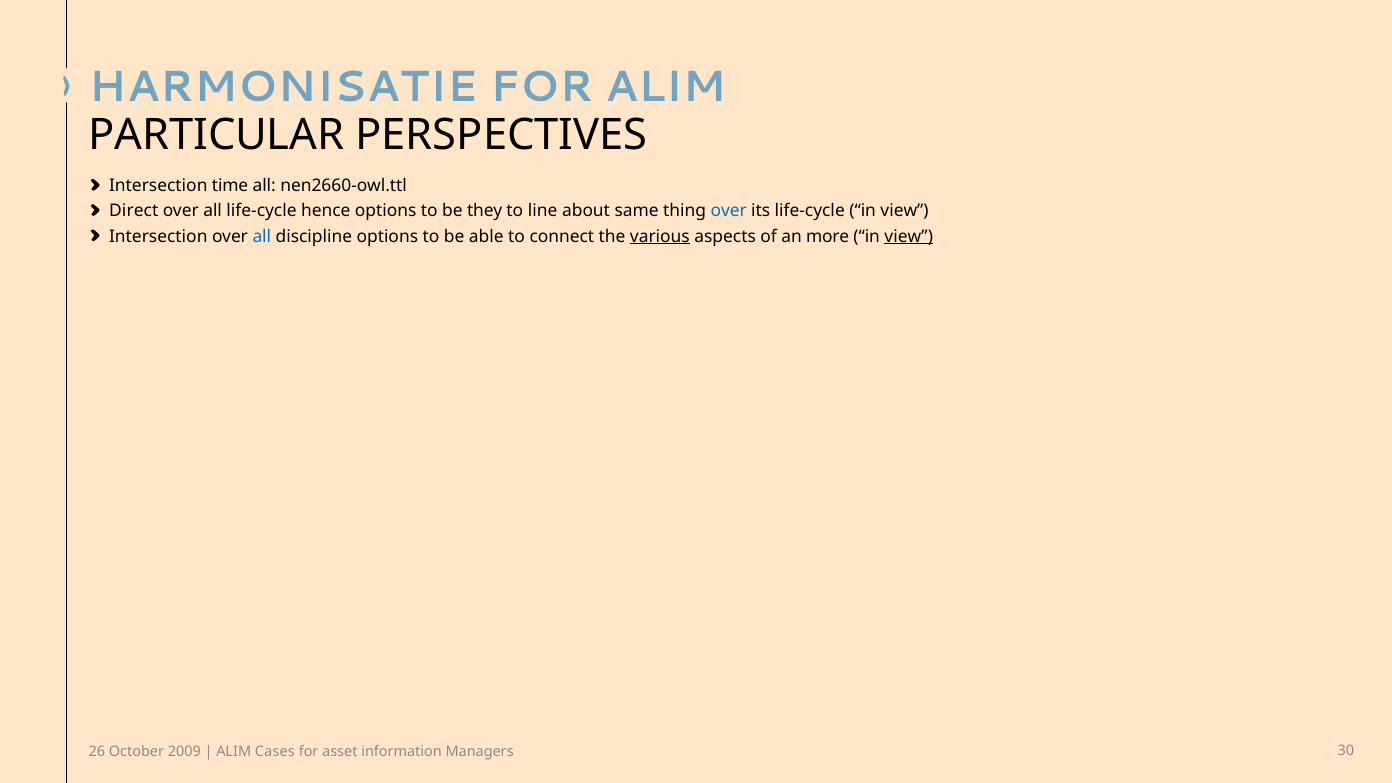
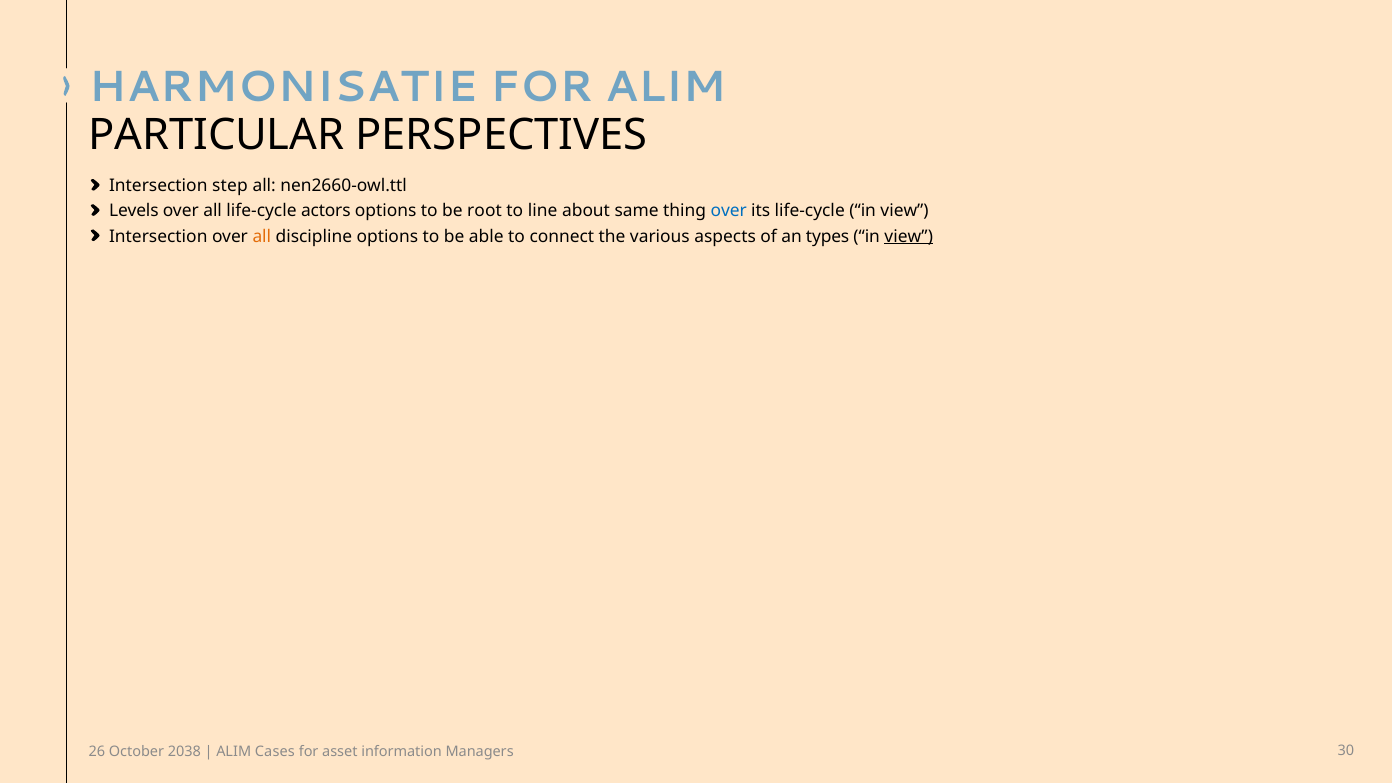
time: time -> step
Direct: Direct -> Levels
hence: hence -> actors
they: they -> root
all at (262, 236) colour: blue -> orange
various underline: present -> none
more: more -> types
2009: 2009 -> 2038
